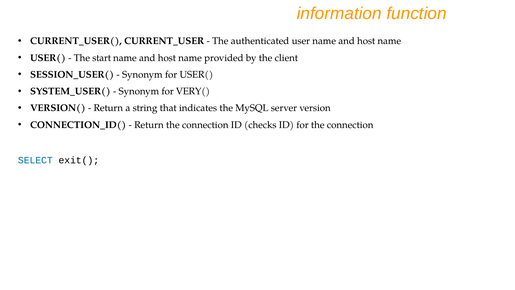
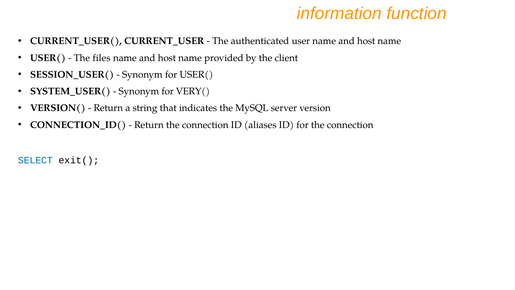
start: start -> files
checks: checks -> aliases
